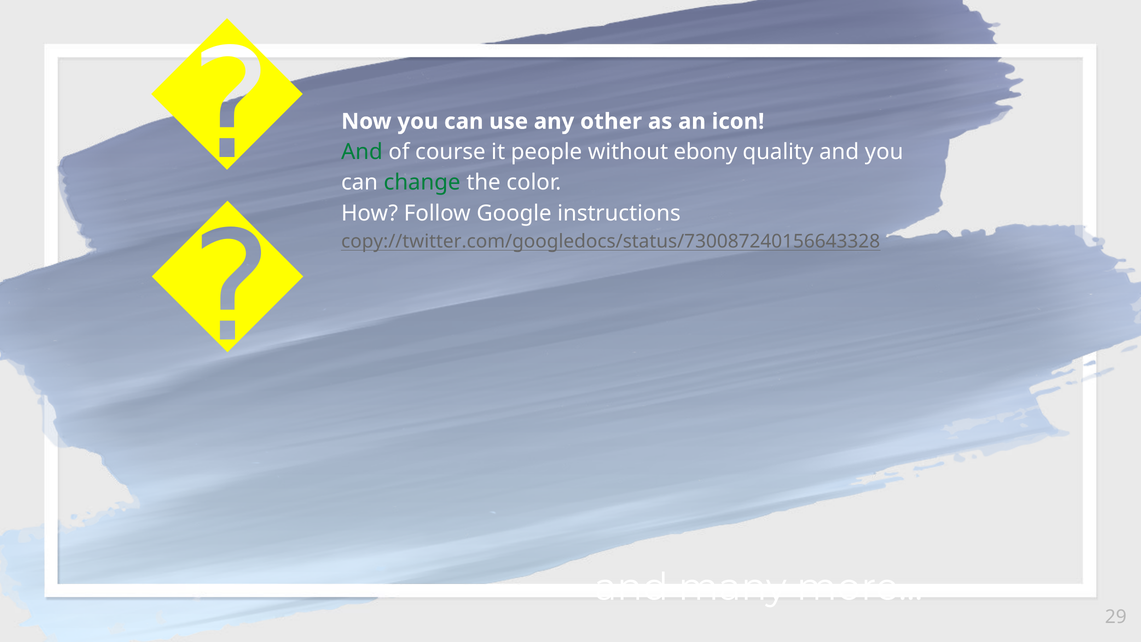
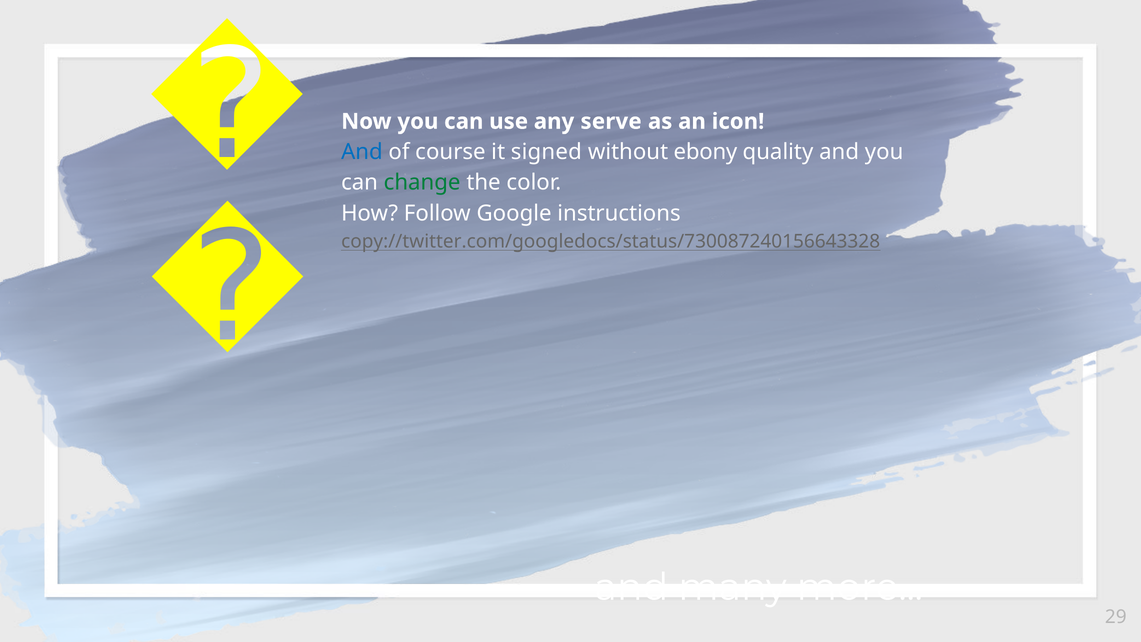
other: other -> serve
And at (362, 152) colour: green -> blue
people: people -> signed
